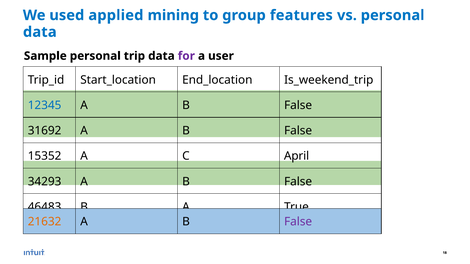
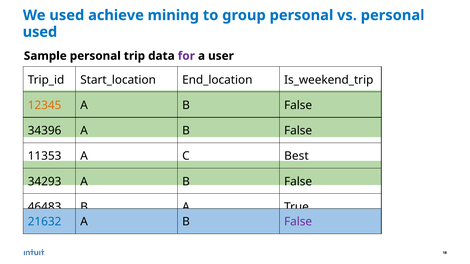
applied: applied -> achieve
group features: features -> personal
data at (40, 32): data -> used
12345 colour: blue -> orange
31692: 31692 -> 34396
15352: 15352 -> 11353
April: April -> Best
21632 colour: orange -> blue
